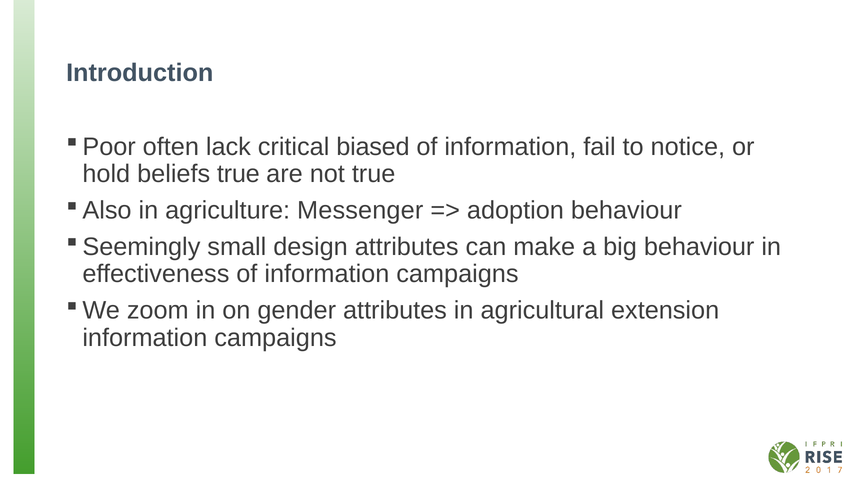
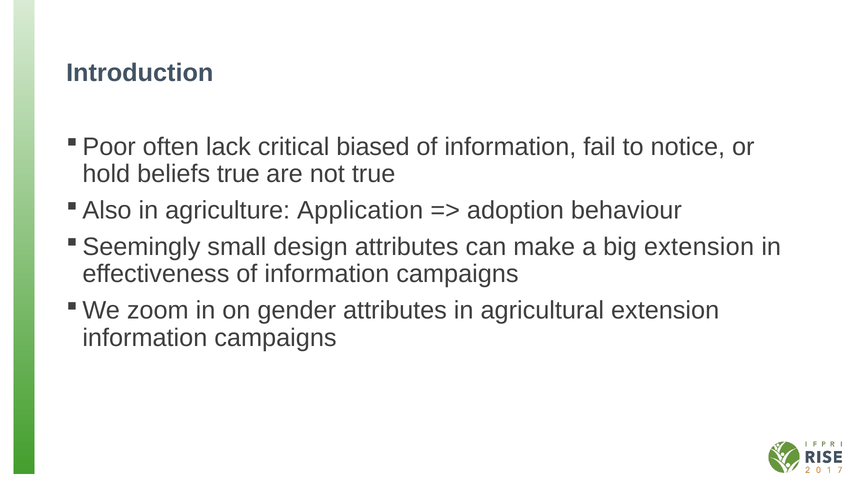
Messenger: Messenger -> Application
big behaviour: behaviour -> extension
